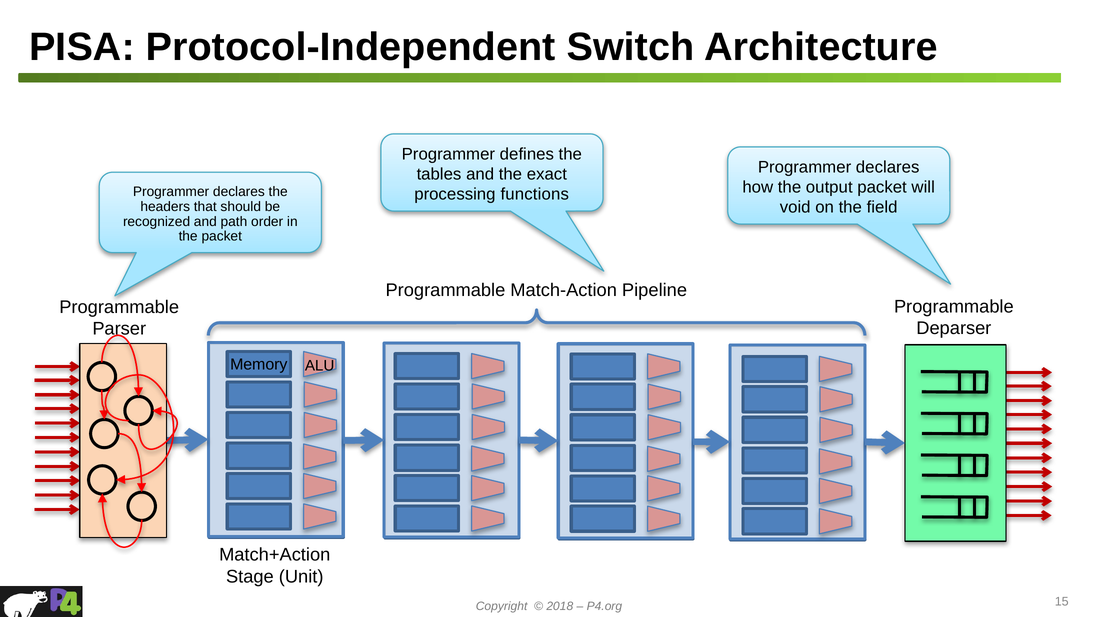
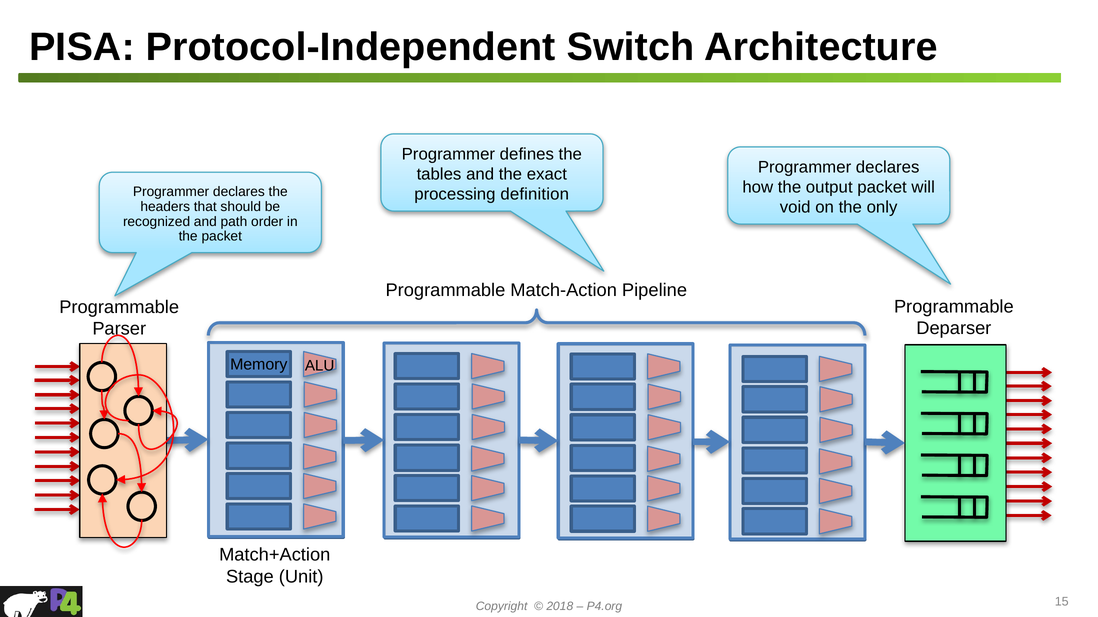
functions: functions -> definition
field: field -> only
